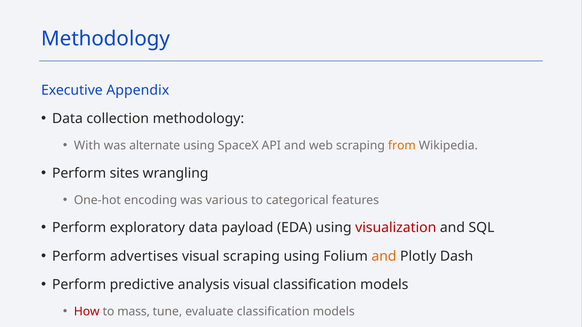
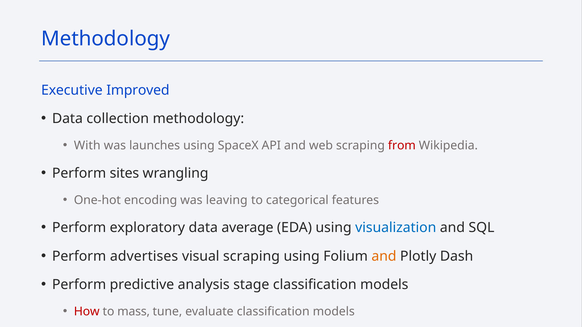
Appendix: Appendix -> Improved
alternate: alternate -> launches
from colour: orange -> red
various: various -> leaving
payload: payload -> average
visualization colour: red -> blue
analysis visual: visual -> stage
